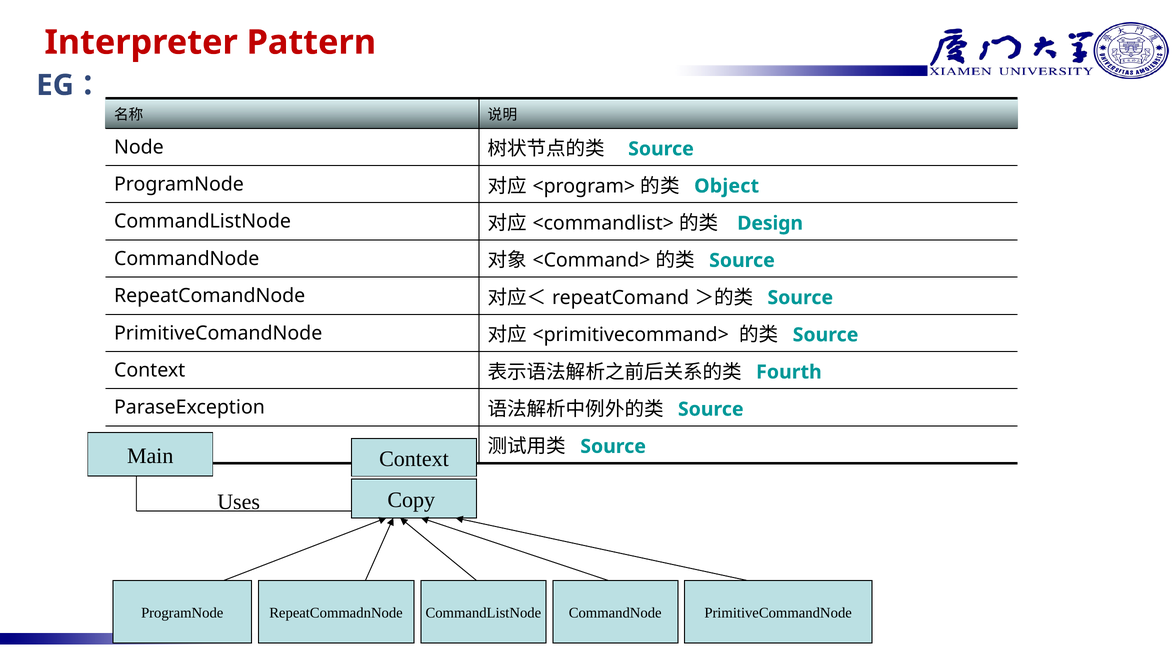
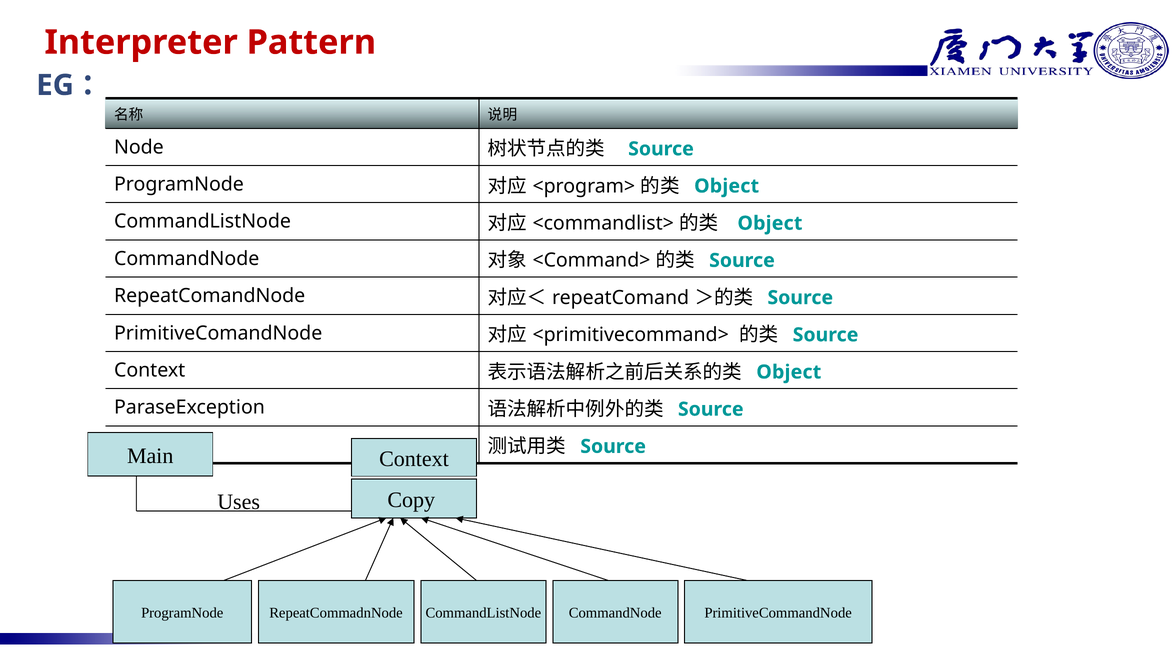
Design at (770, 223): Design -> Object
Fourth at (789, 372): Fourth -> Object
